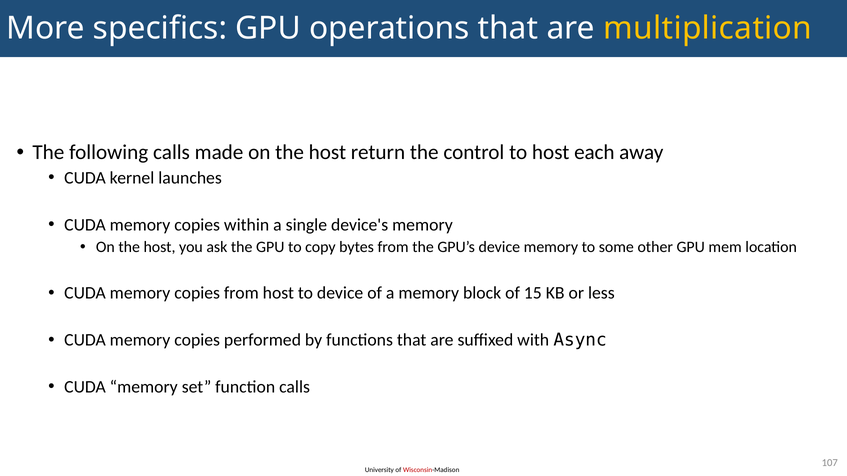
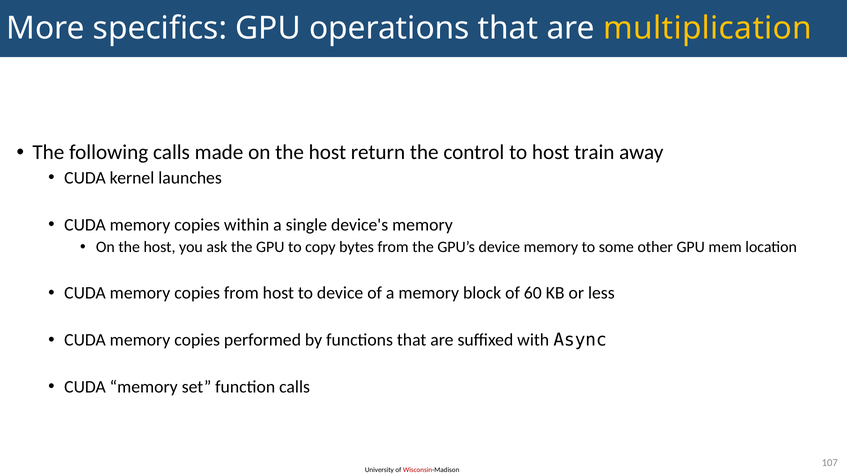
each: each -> train
15: 15 -> 60
